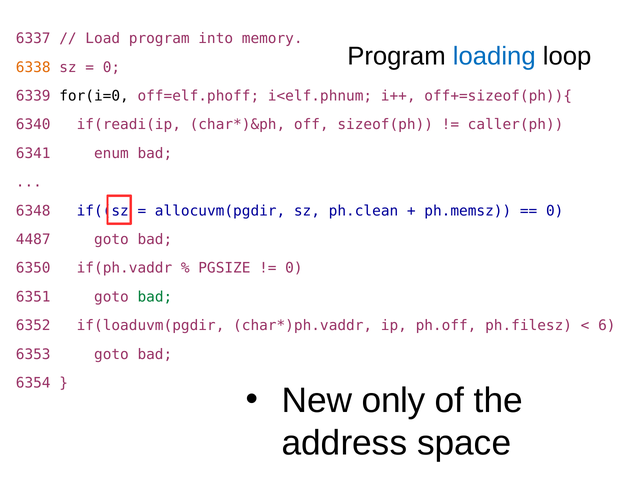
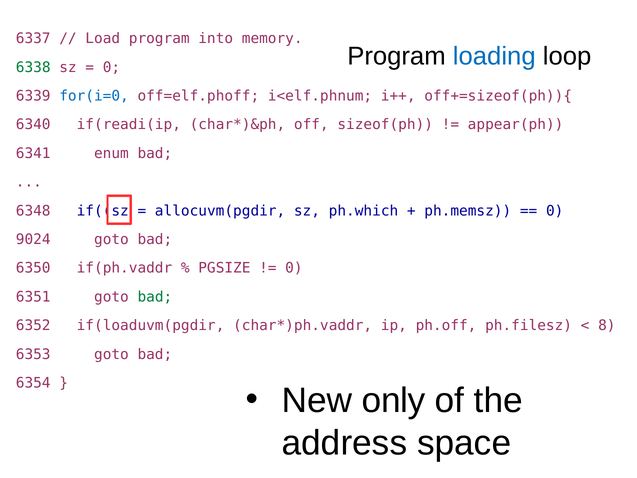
6338 colour: orange -> green
for(i=0 colour: black -> blue
caller(ph: caller(ph -> appear(ph
ph.clean: ph.clean -> ph.which
4487: 4487 -> 9024
6: 6 -> 8
